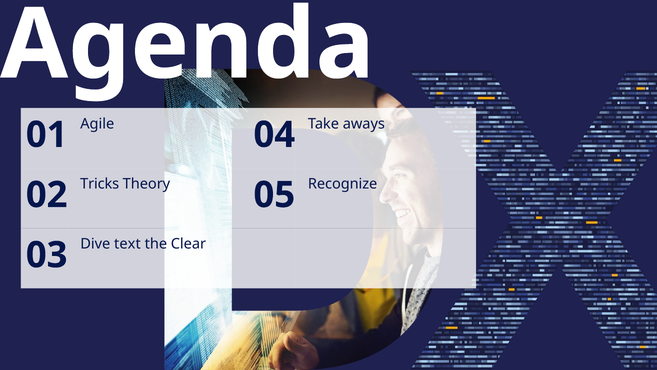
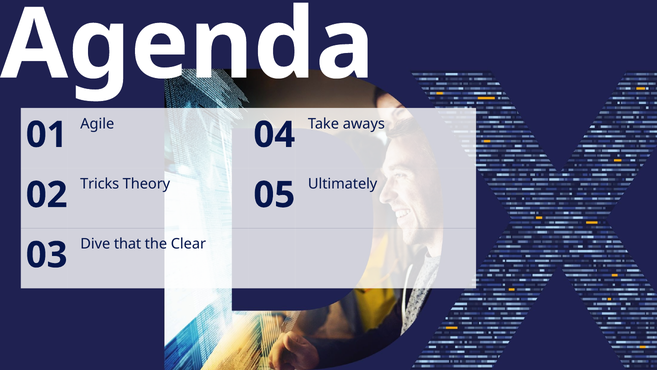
Recognize: Recognize -> Ultimately
text: text -> that
